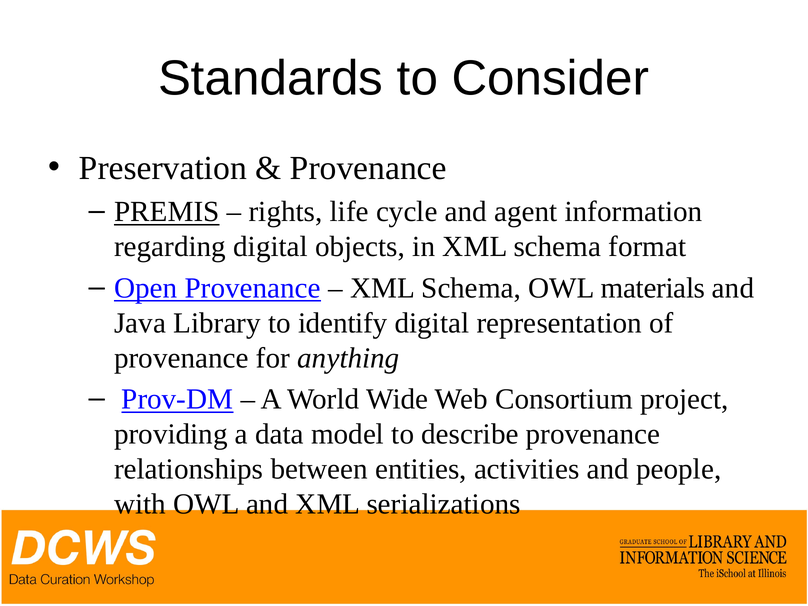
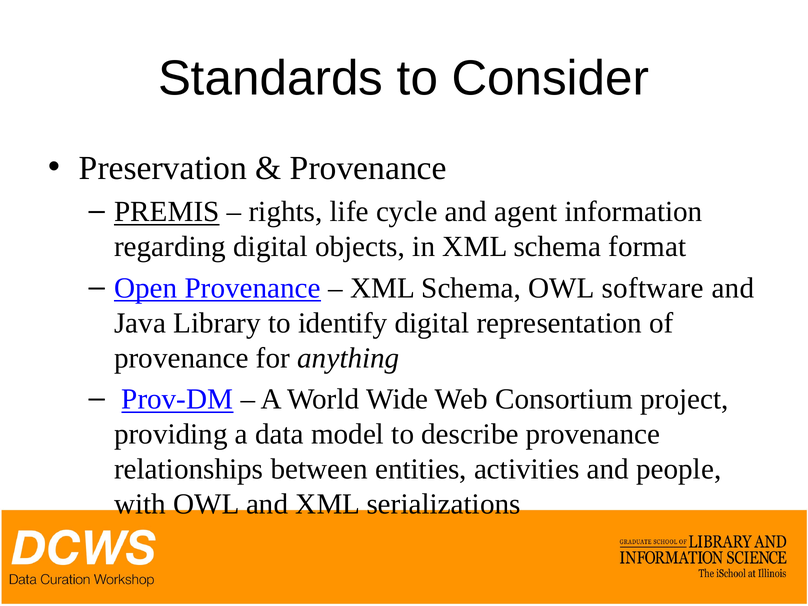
materials: materials -> software
